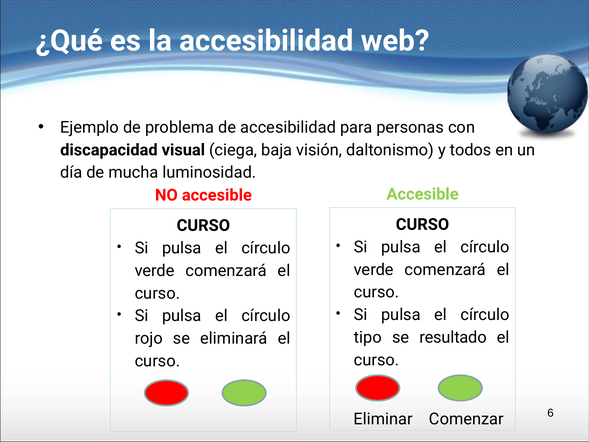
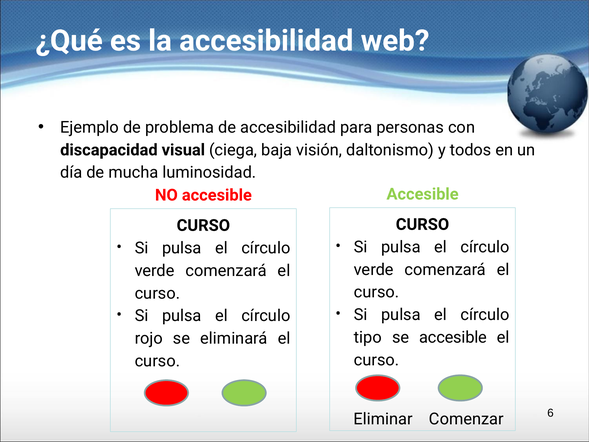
se resultado: resultado -> accesible
